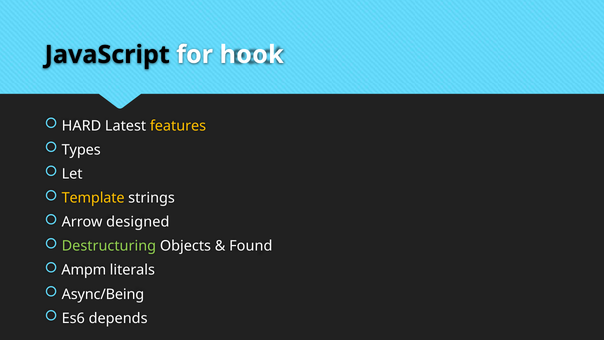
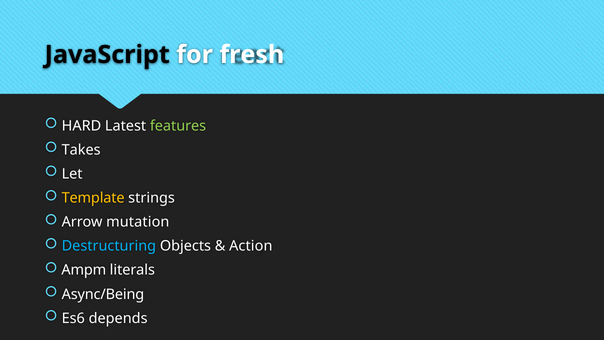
hook: hook -> fresh
features colour: yellow -> light green
Types: Types -> Takes
designed: designed -> mutation
Destructuring colour: light green -> light blue
Found: Found -> Action
